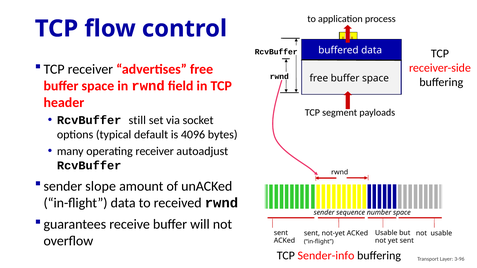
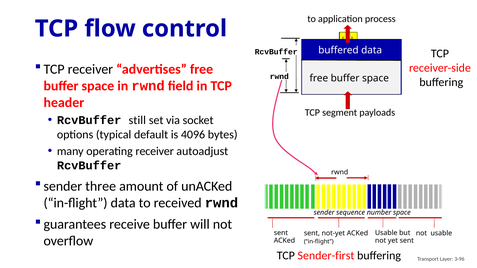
slope: slope -> three
Sender-info: Sender-info -> Sender-first
